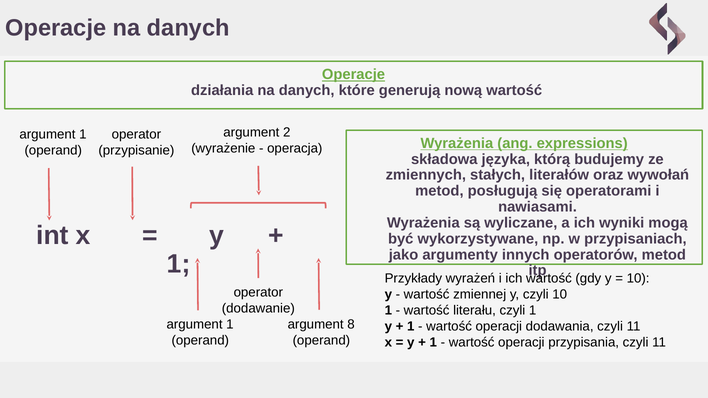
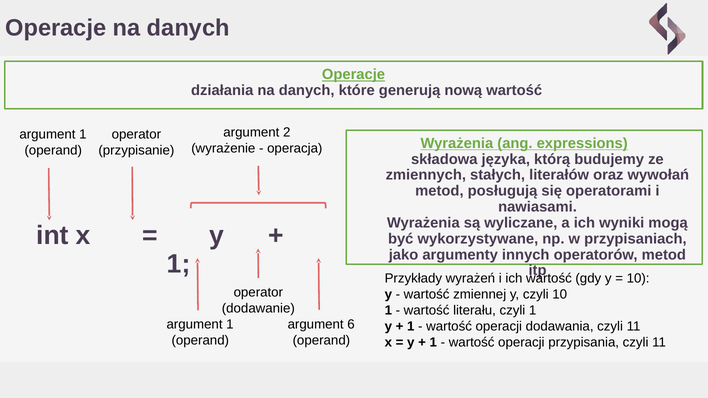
8: 8 -> 6
